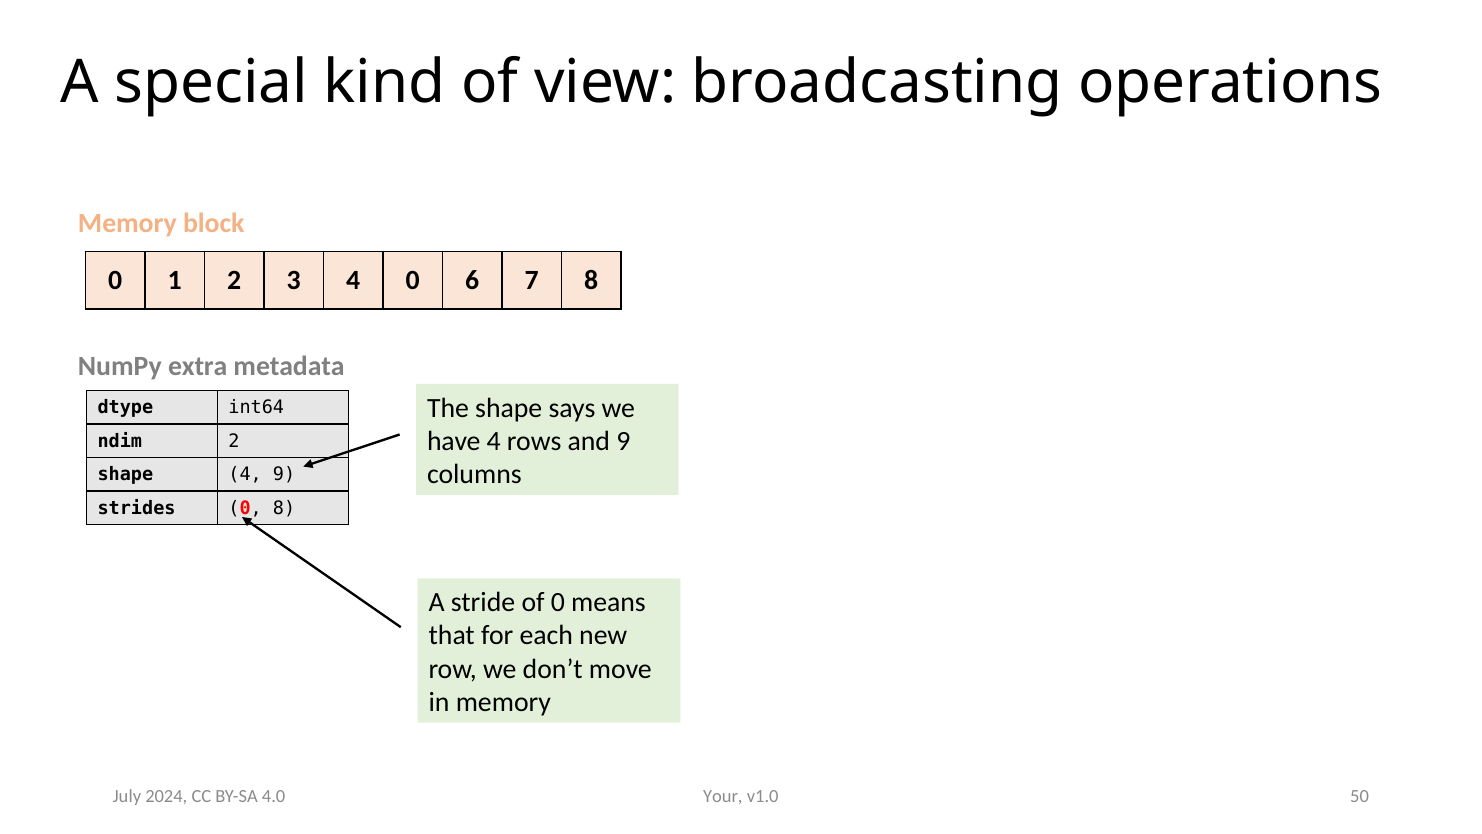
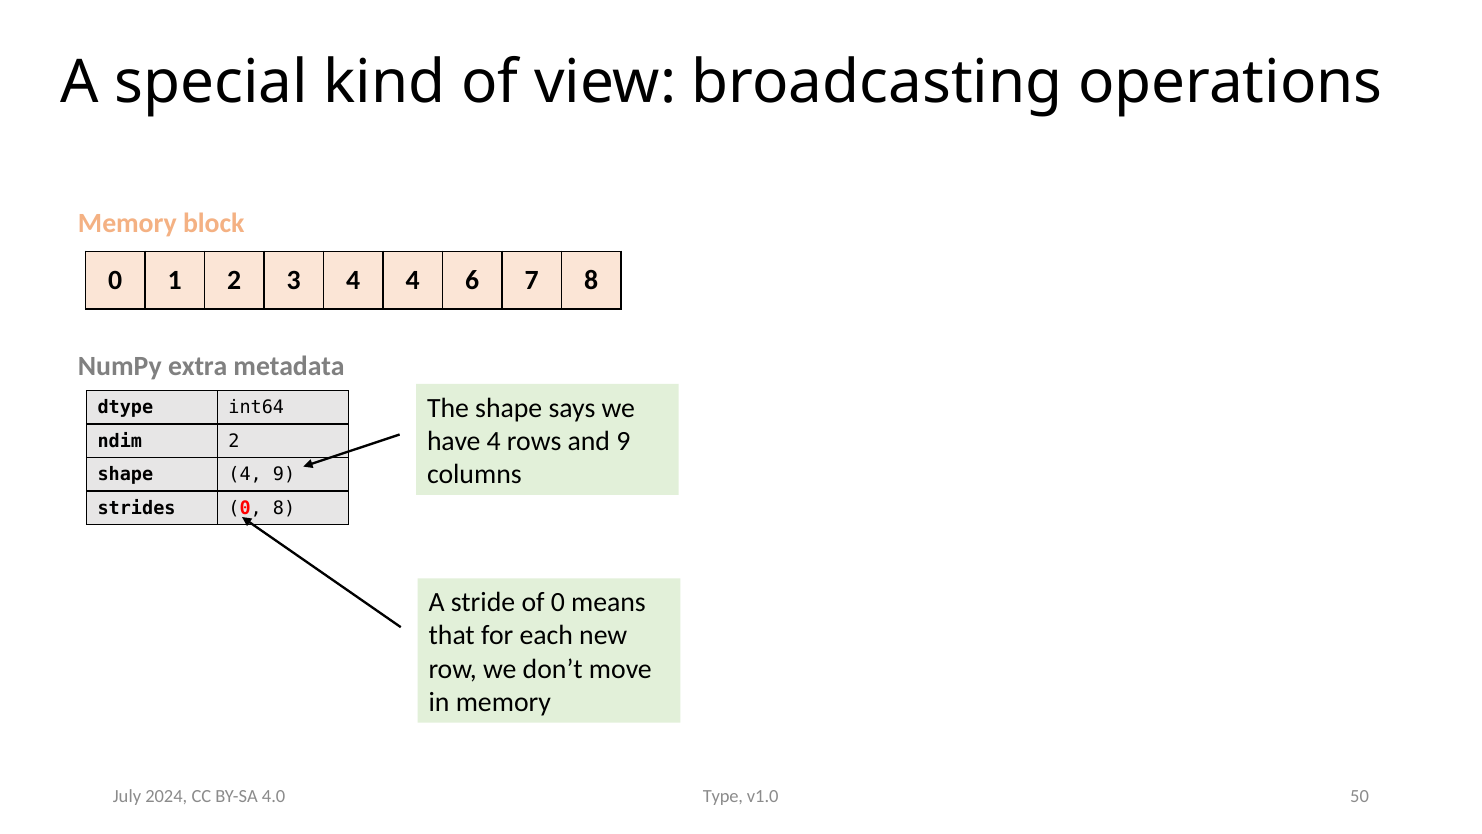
4 0: 0 -> 4
Your: Your -> Type
